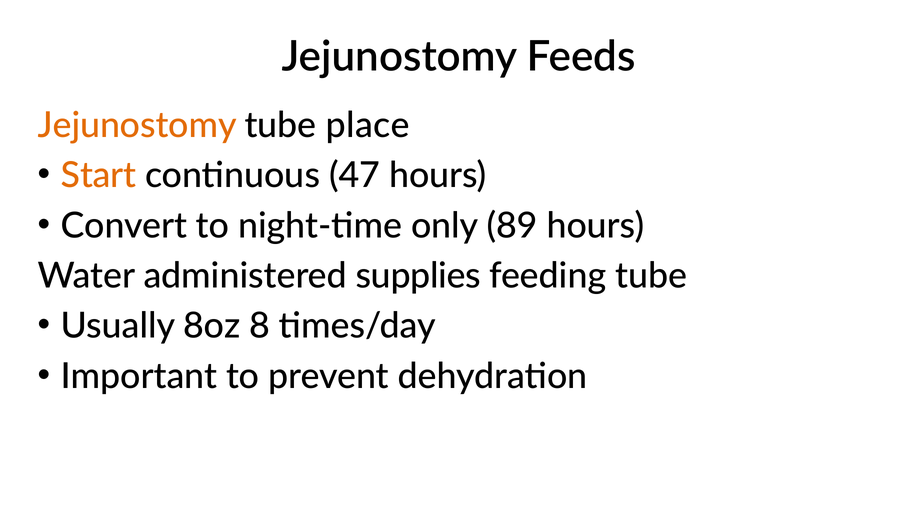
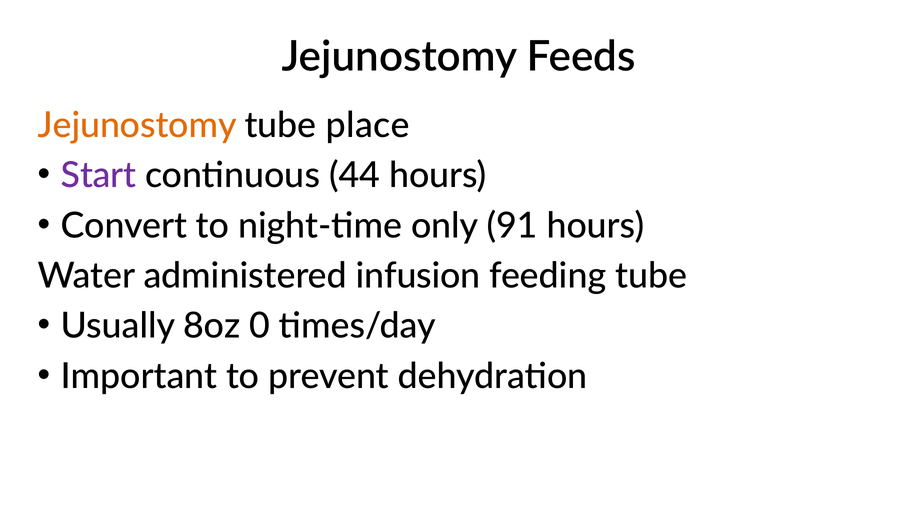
Start colour: orange -> purple
47: 47 -> 44
89: 89 -> 91
supplies: supplies -> infusion
8: 8 -> 0
